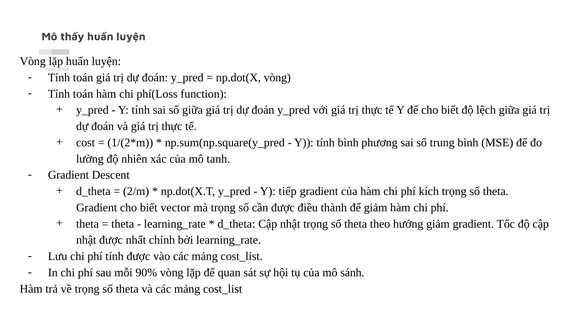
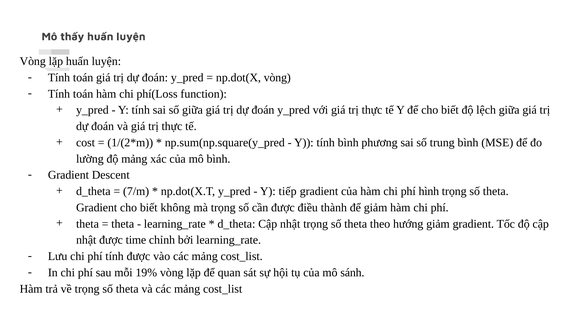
độ nhiên: nhiên -> mảng
mô tanh: tanh -> bình
2/m: 2/m -> 7/m
kích: kích -> hình
vector: vector -> không
nhất: nhất -> time
90%: 90% -> 19%
